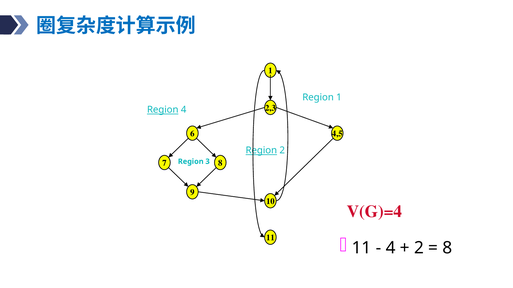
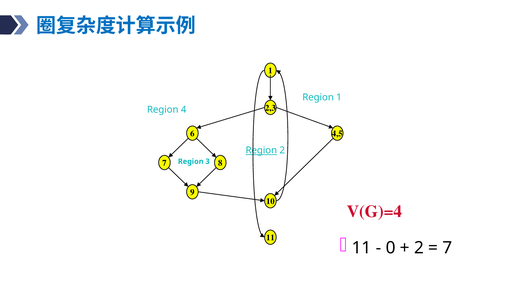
Region at (163, 110) underline: present -> none
4 at (391, 248): 4 -> 0
8 at (447, 248): 8 -> 7
